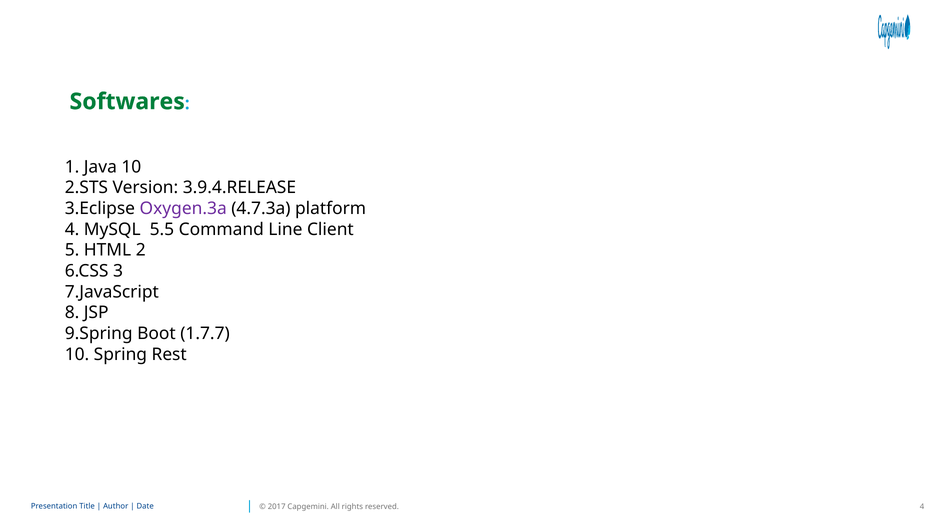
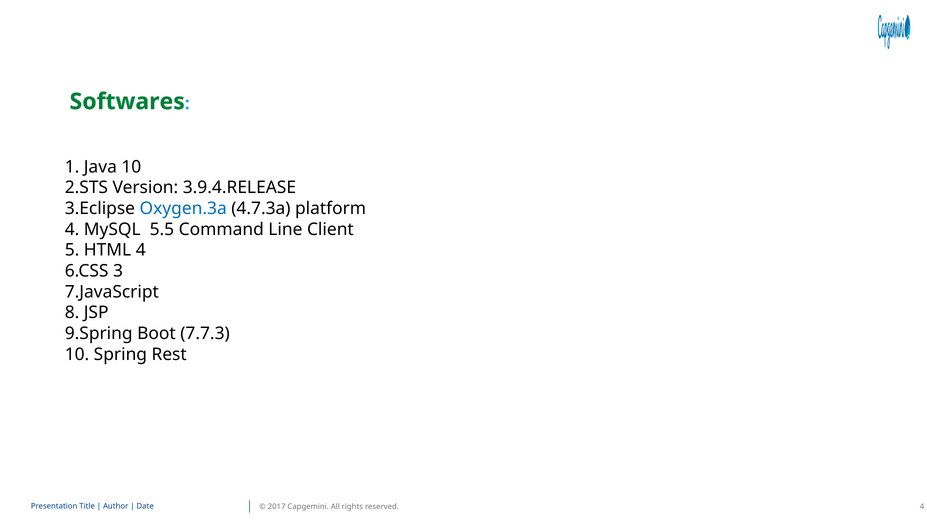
Oxygen.3a colour: purple -> blue
HTML 2: 2 -> 4
1.7.7: 1.7.7 -> 7.7.3
